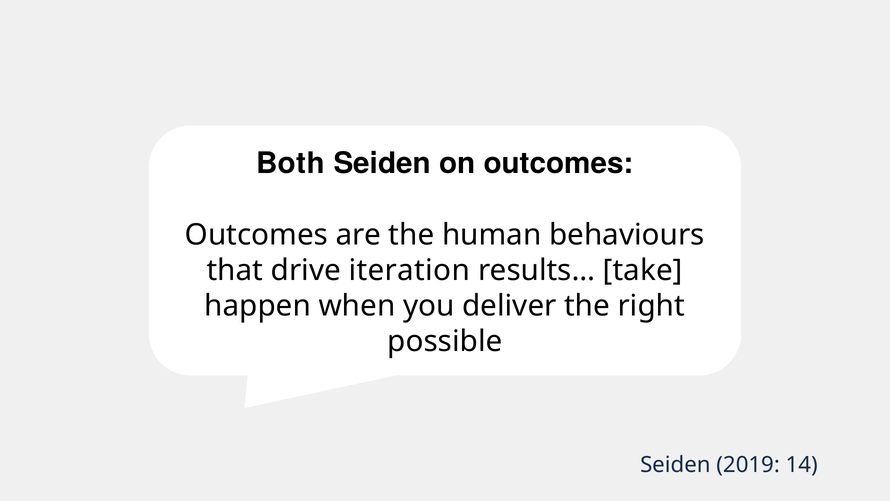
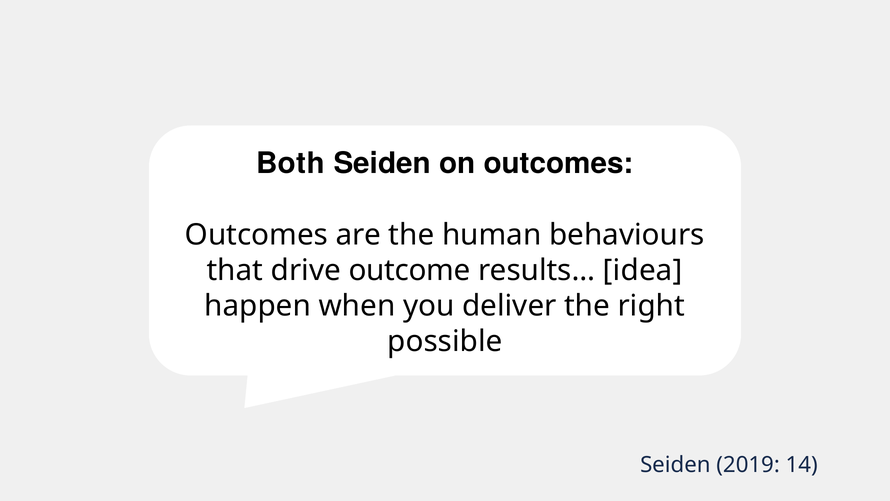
iteration: iteration -> outcome
take: take -> idea
